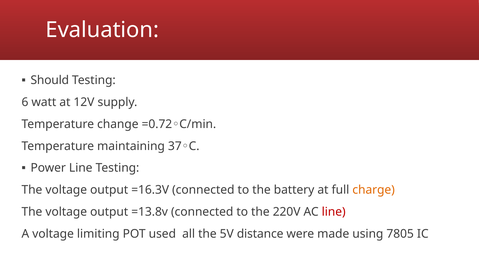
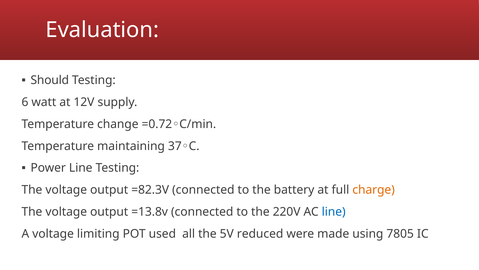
=16.3V: =16.3V -> =82.3V
line at (334, 211) colour: red -> blue
distance: distance -> reduced
